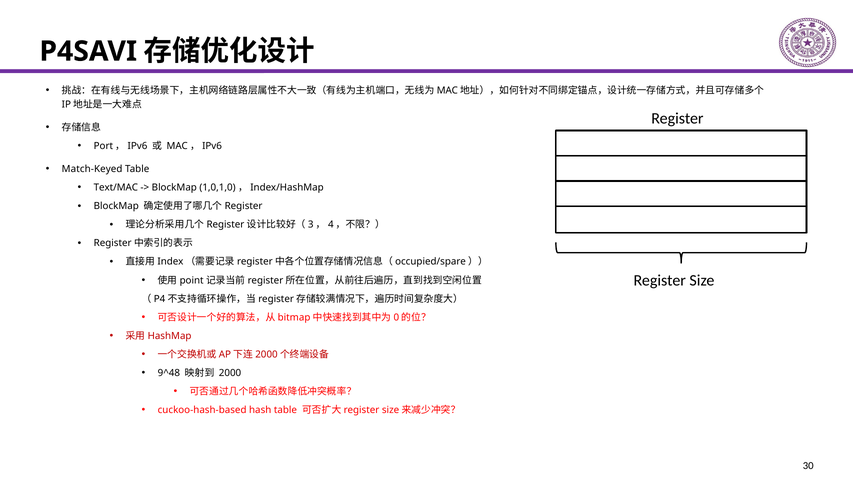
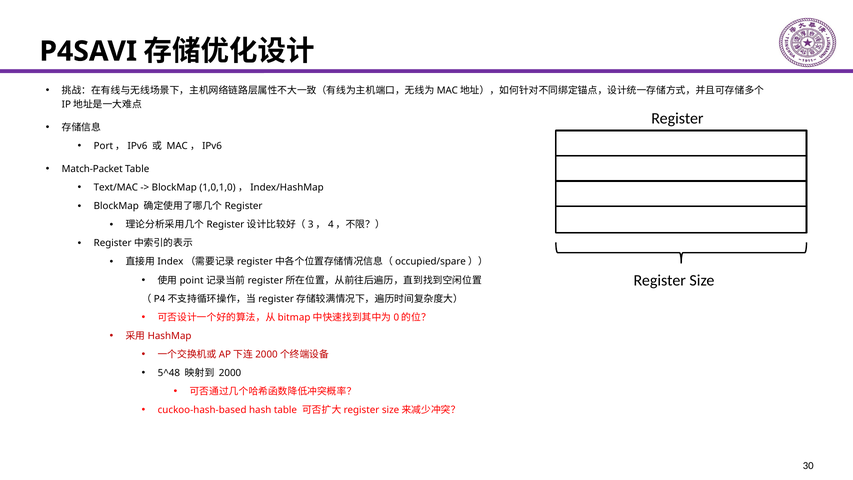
Match-Keyed: Match-Keyed -> Match-Packet
9^48: 9^48 -> 5^48
